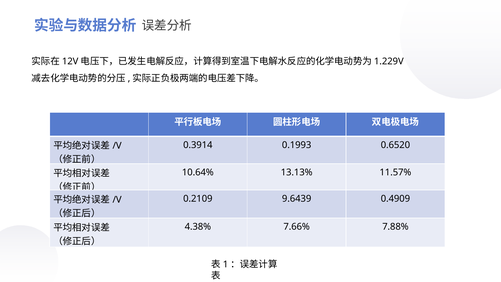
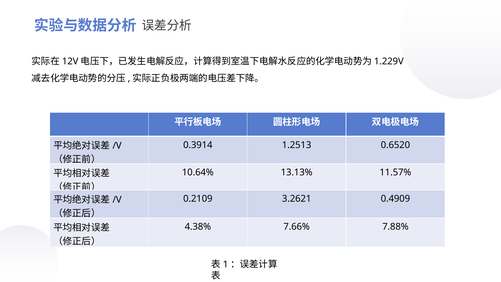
0.1993: 0.1993 -> 1.2513
9.6439: 9.6439 -> 3.2621
